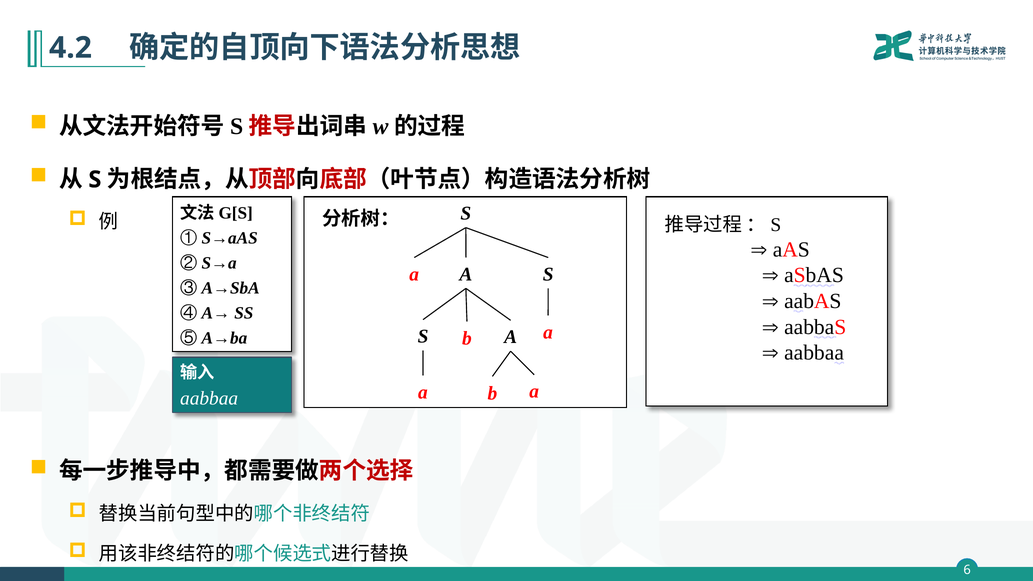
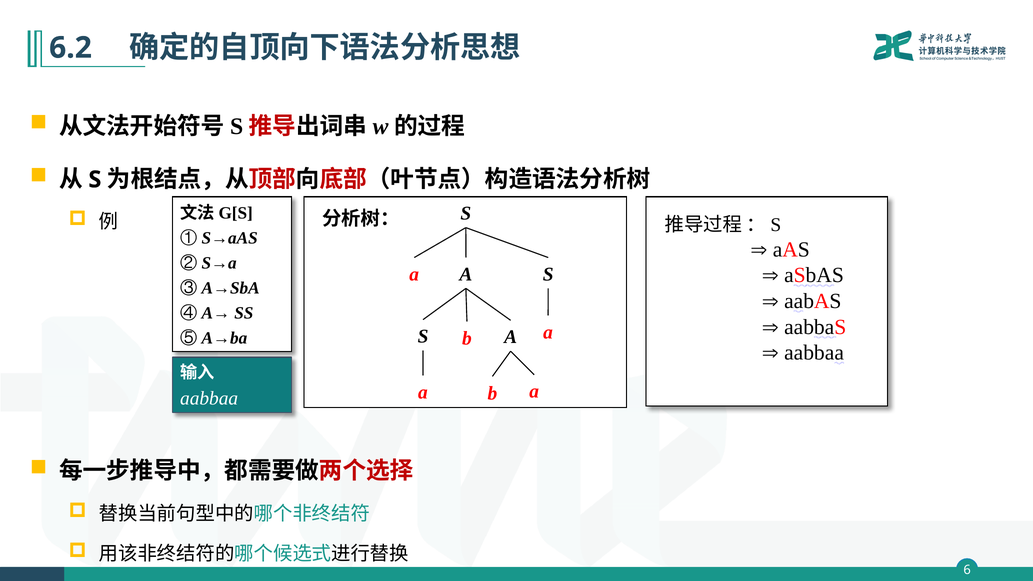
4.2: 4.2 -> 6.2
